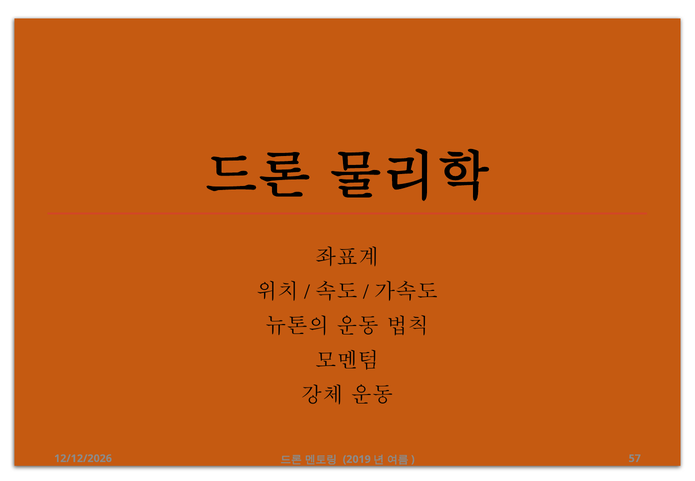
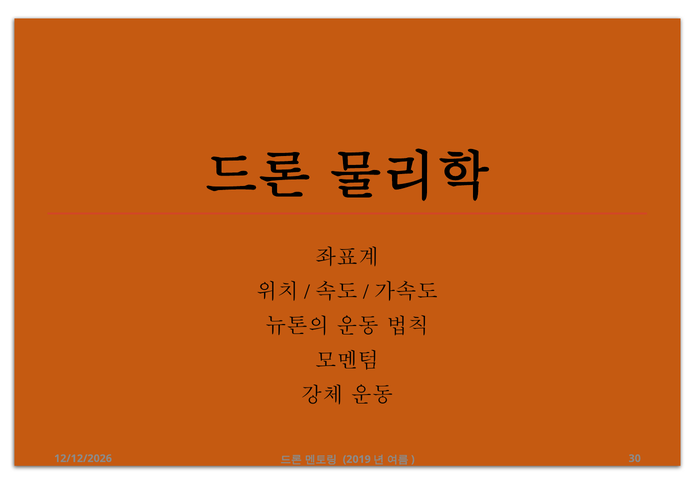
57: 57 -> 30
